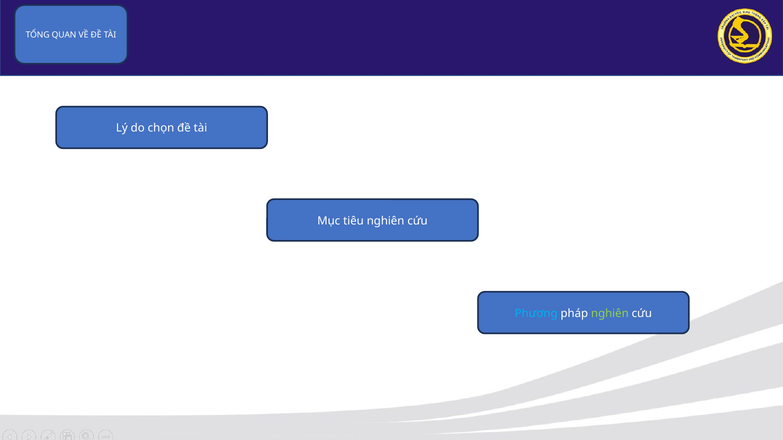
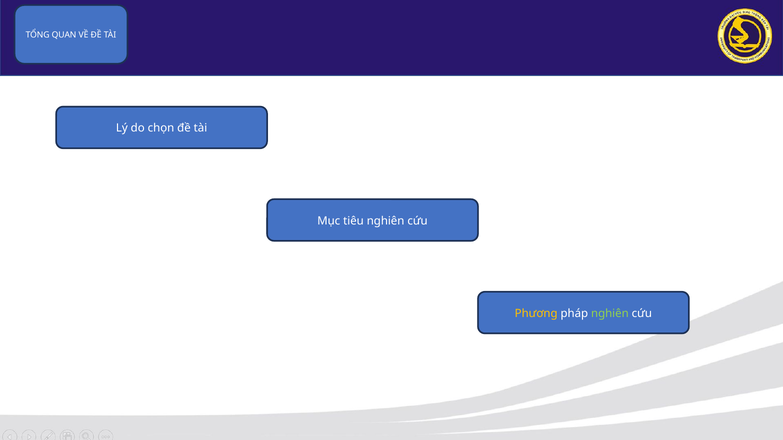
Phương colour: light blue -> yellow
